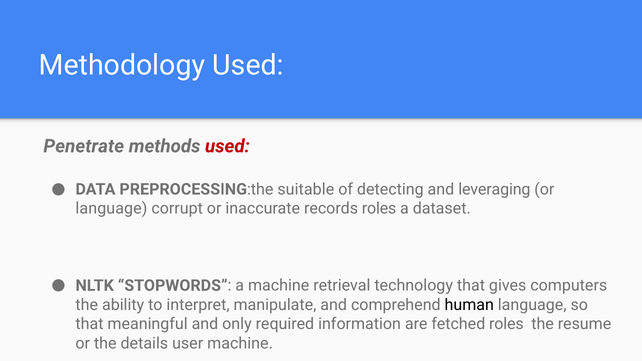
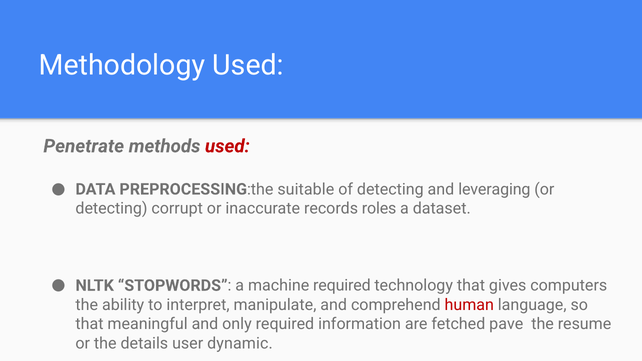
language at (111, 209): language -> detecting
machine retrieval: retrieval -> required
human colour: black -> red
fetched roles: roles -> pave
user machine: machine -> dynamic
